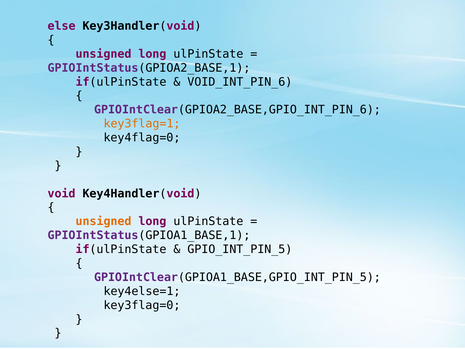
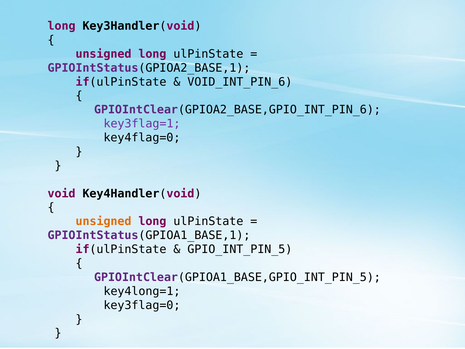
else at (62, 26): else -> long
key3flag=1 colour: orange -> purple
key4else=1: key4else=1 -> key4long=1
